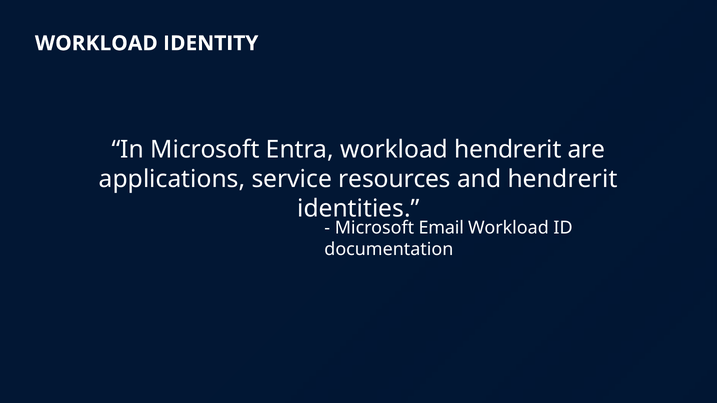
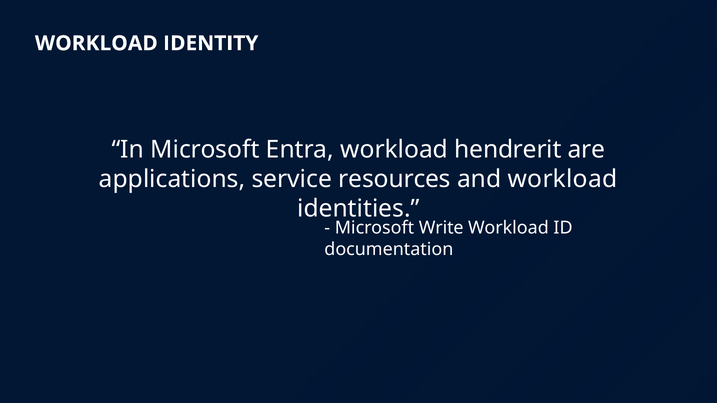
and hendrerit: hendrerit -> workload
Email: Email -> Write
